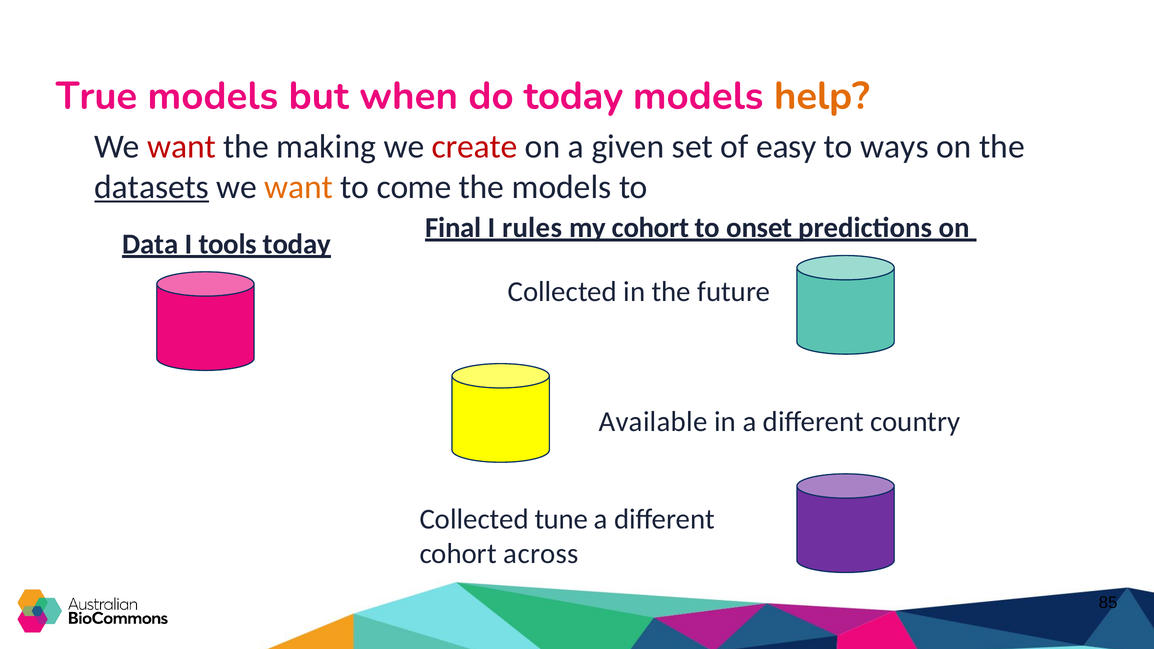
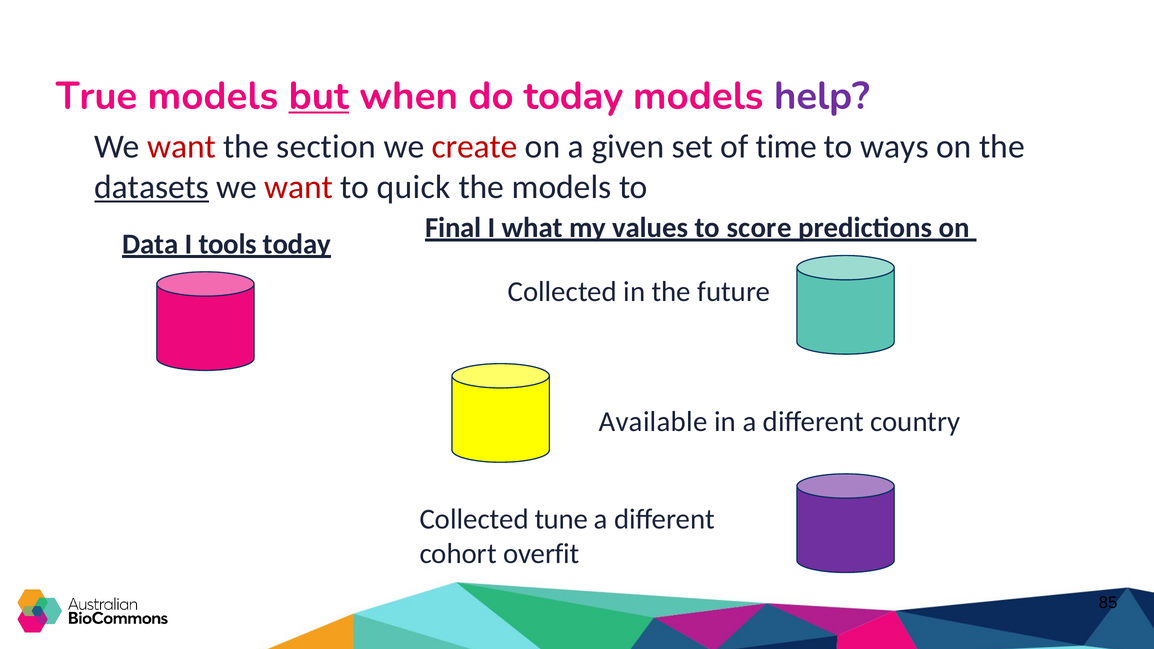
but underline: none -> present
help colour: orange -> purple
making: making -> section
easy: easy -> time
want at (299, 187) colour: orange -> red
come: come -> quick
rules: rules -> what
my cohort: cohort -> values
onset: onset -> score
across: across -> overfit
